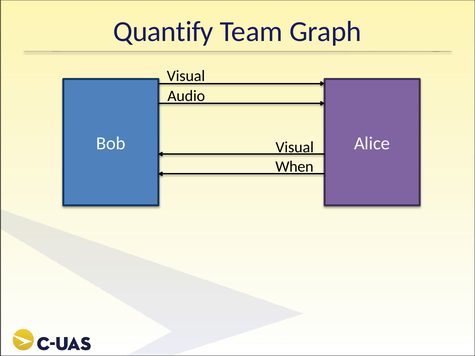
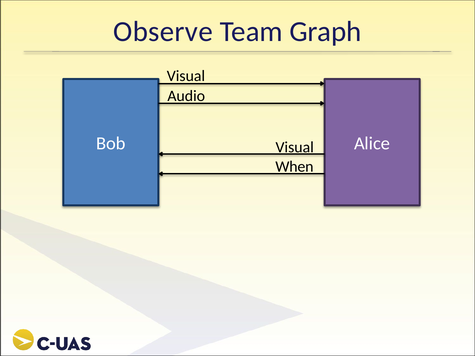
Quantify: Quantify -> Observe
